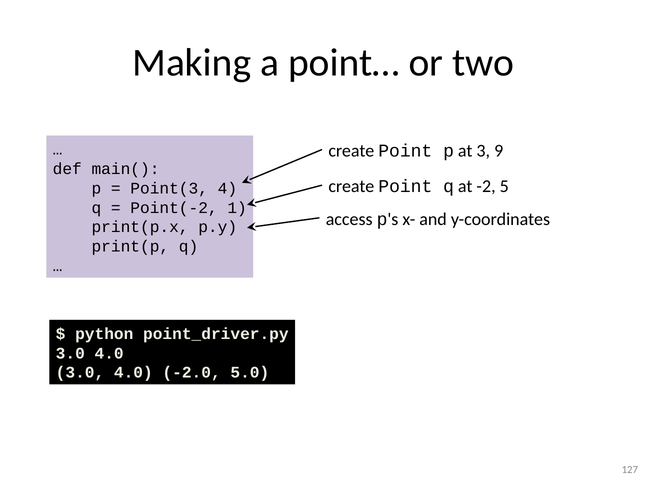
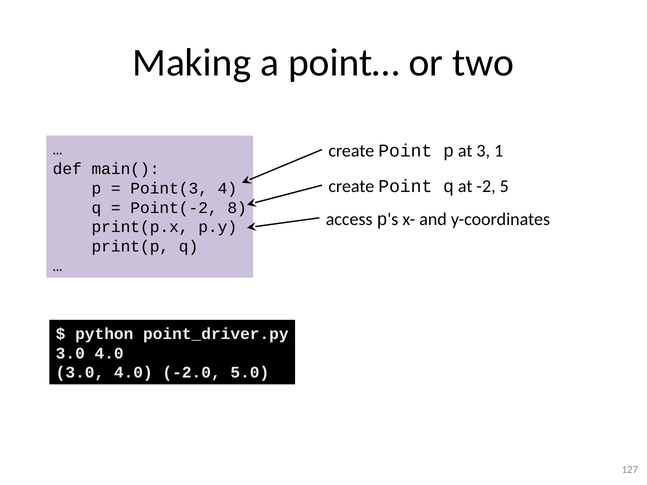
9: 9 -> 1
1: 1 -> 8
